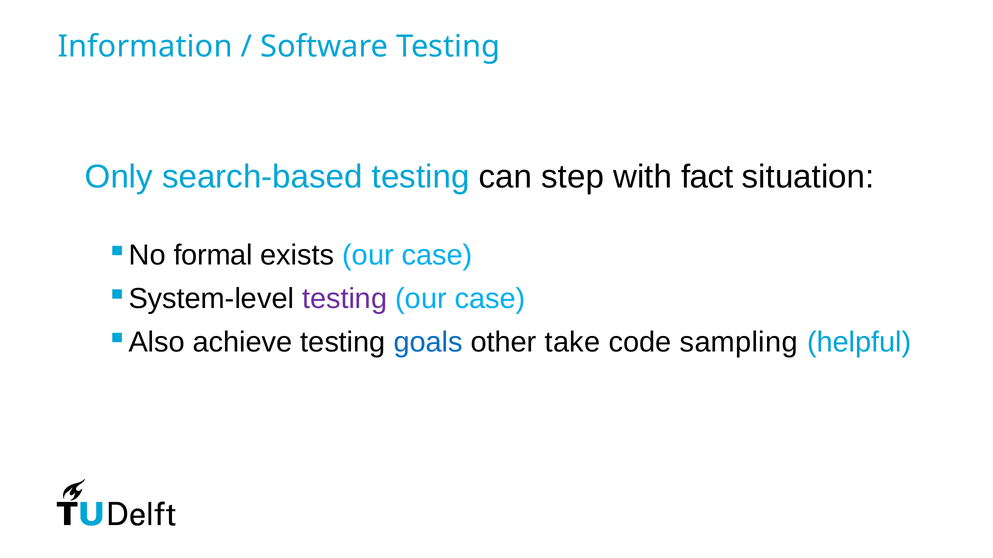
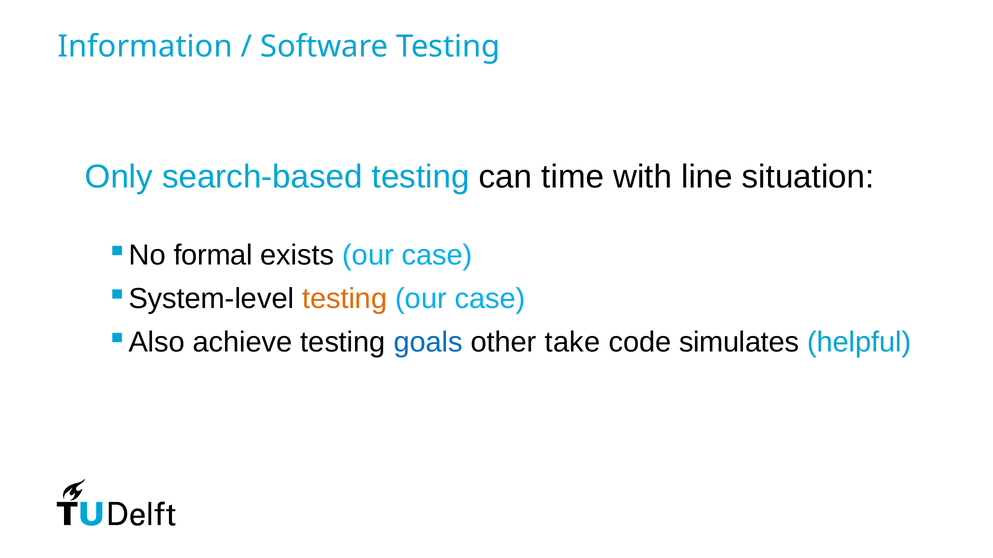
step: step -> time
fact: fact -> line
testing at (345, 299) colour: purple -> orange
sampling: sampling -> simulates
